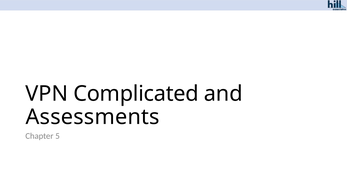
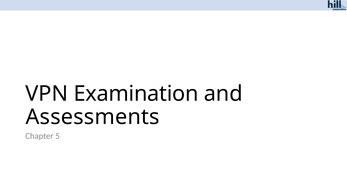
Complicated: Complicated -> Examination
